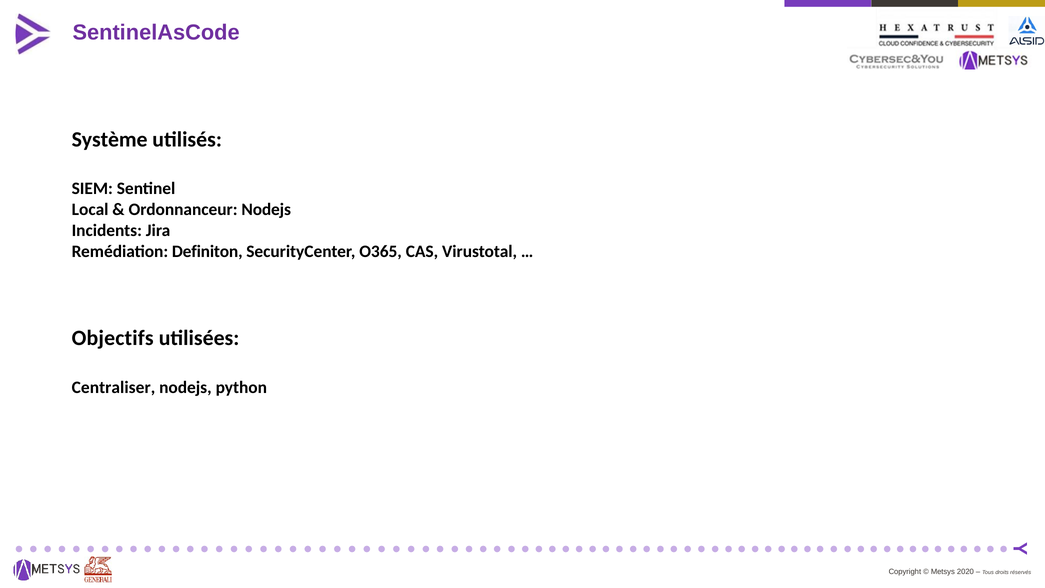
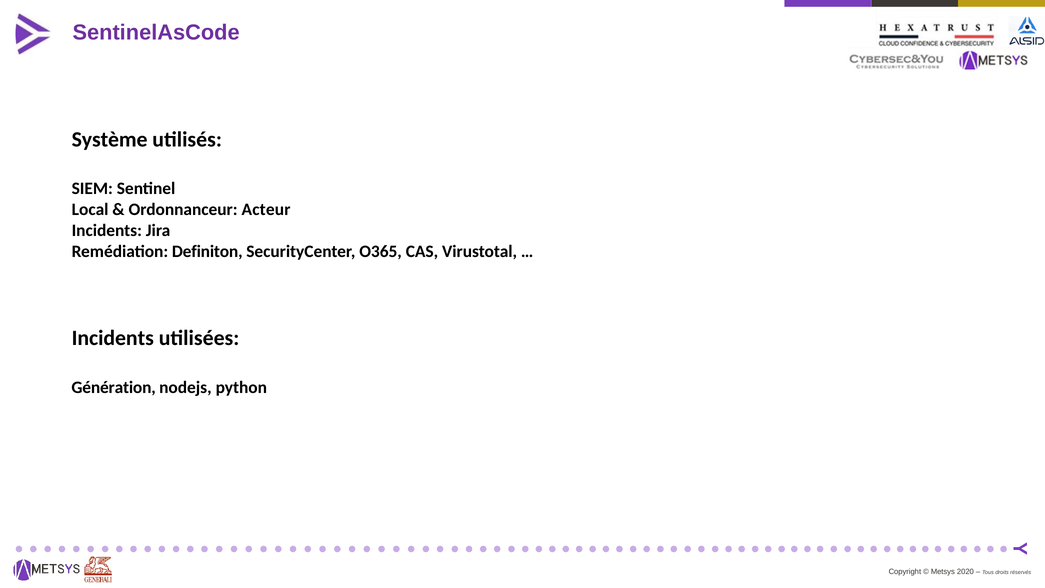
Ordonnanceur Nodejs: Nodejs -> Acteur
Objectifs at (113, 338): Objectifs -> Incidents
Centraliser: Centraliser -> Génération
